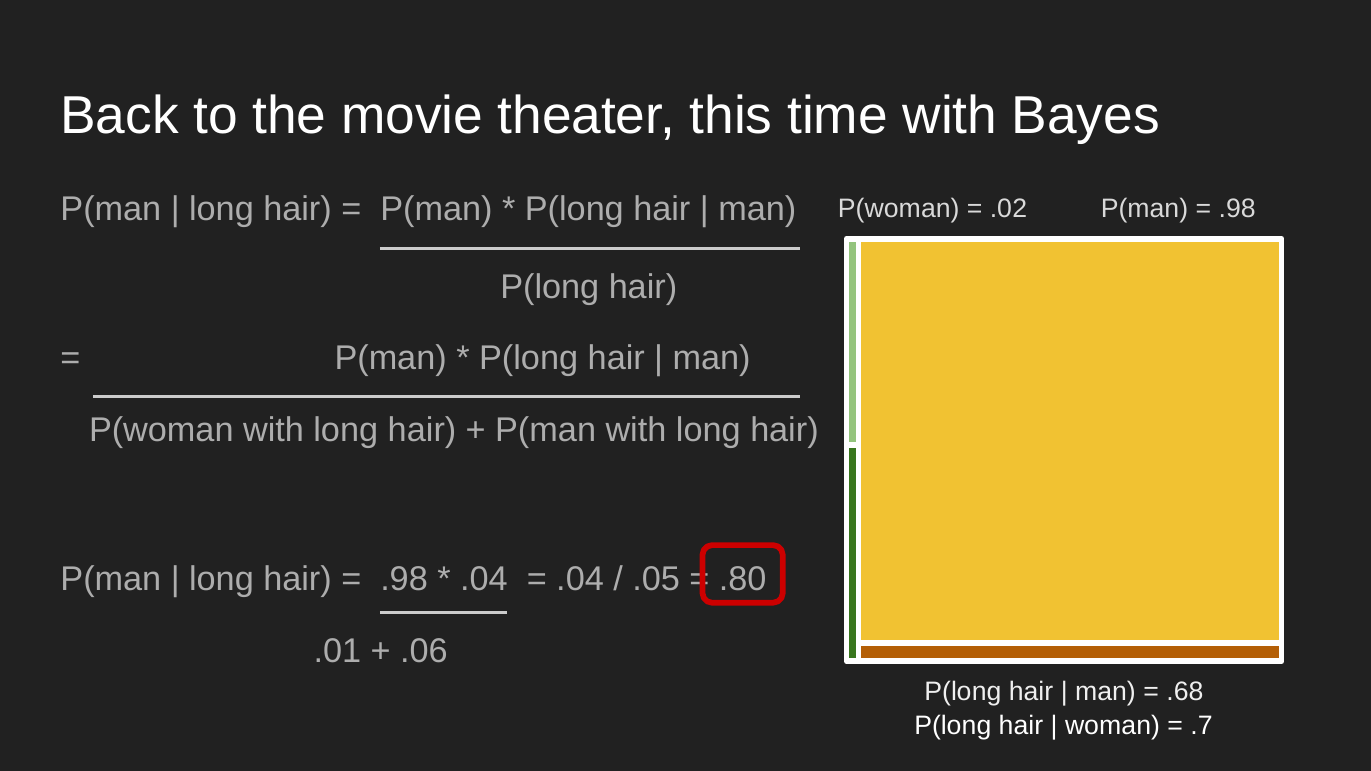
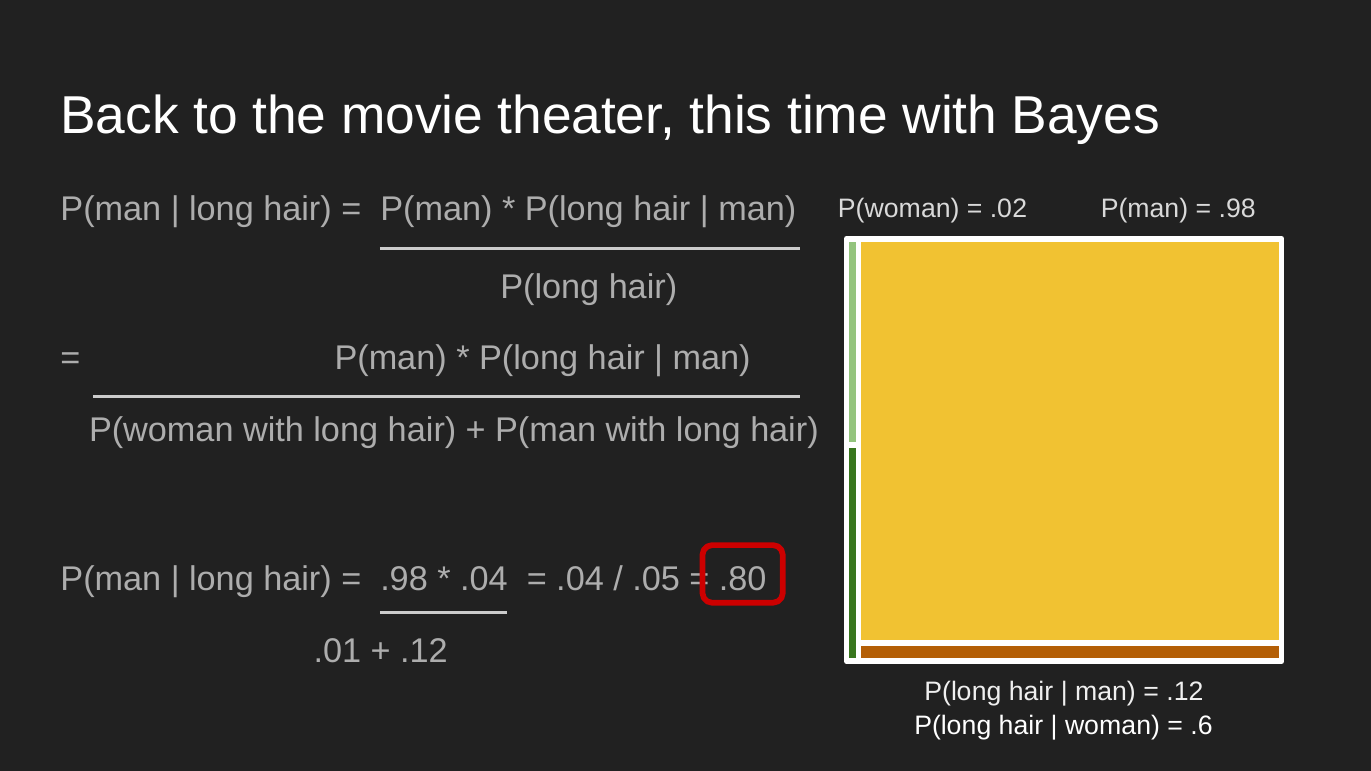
.06 at (424, 651): .06 -> .12
.68 at (1185, 692): .68 -> .12
.7: .7 -> .6
